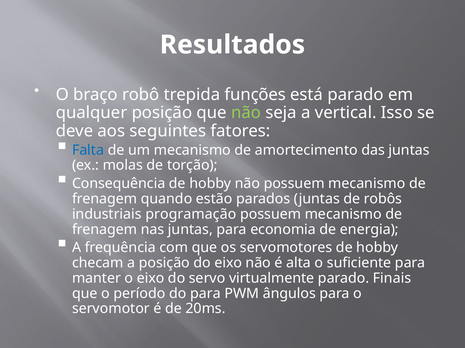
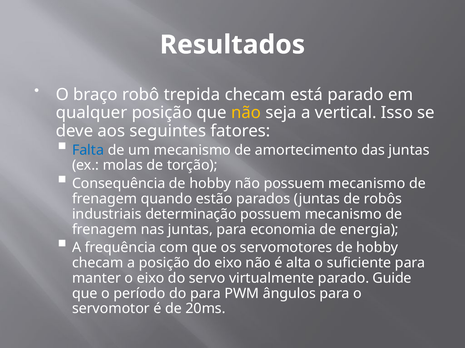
trepida funções: funções -> checam
não at (246, 113) colour: light green -> yellow
programação: programação -> determinação
Finais: Finais -> Guide
